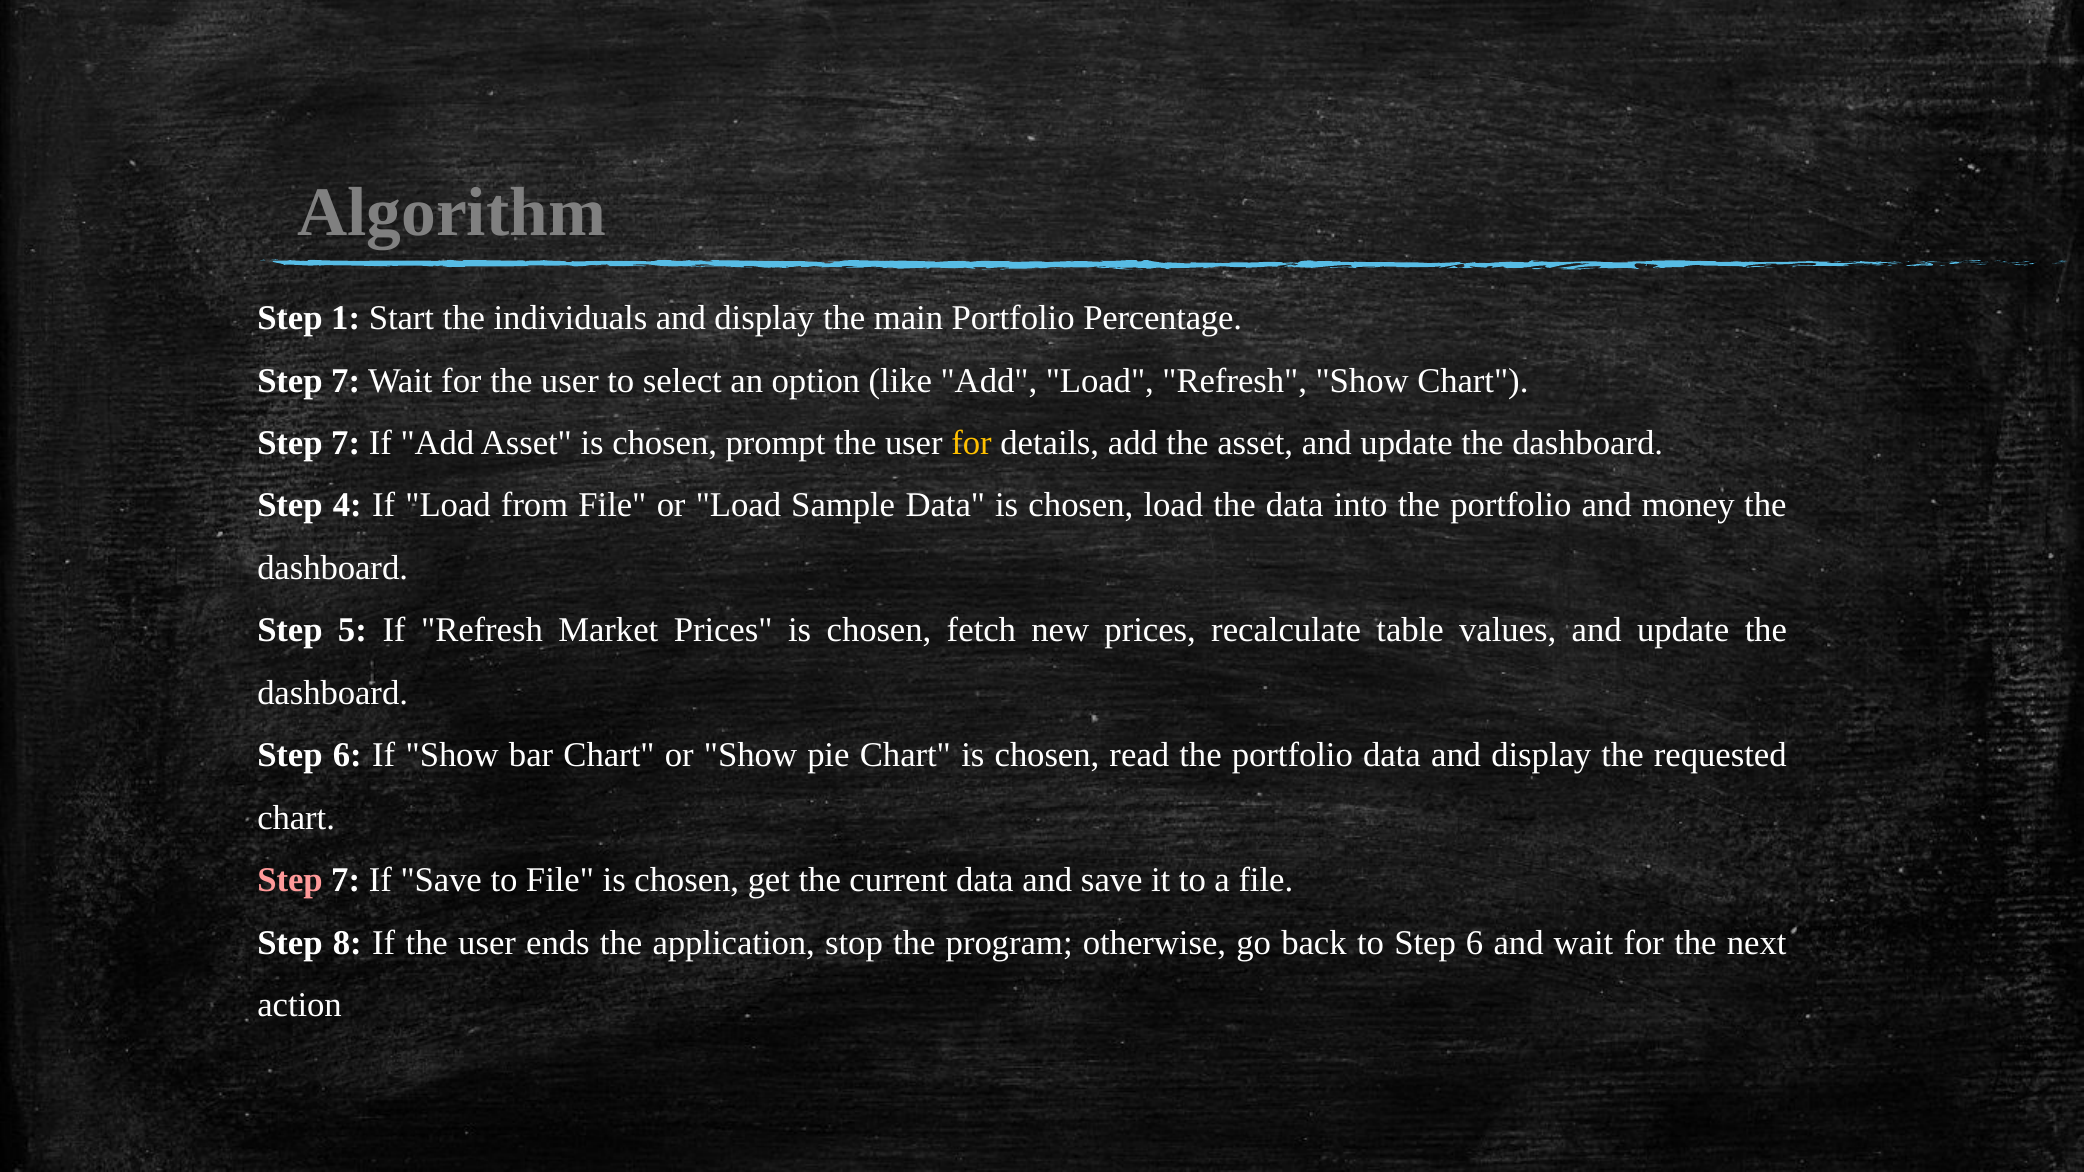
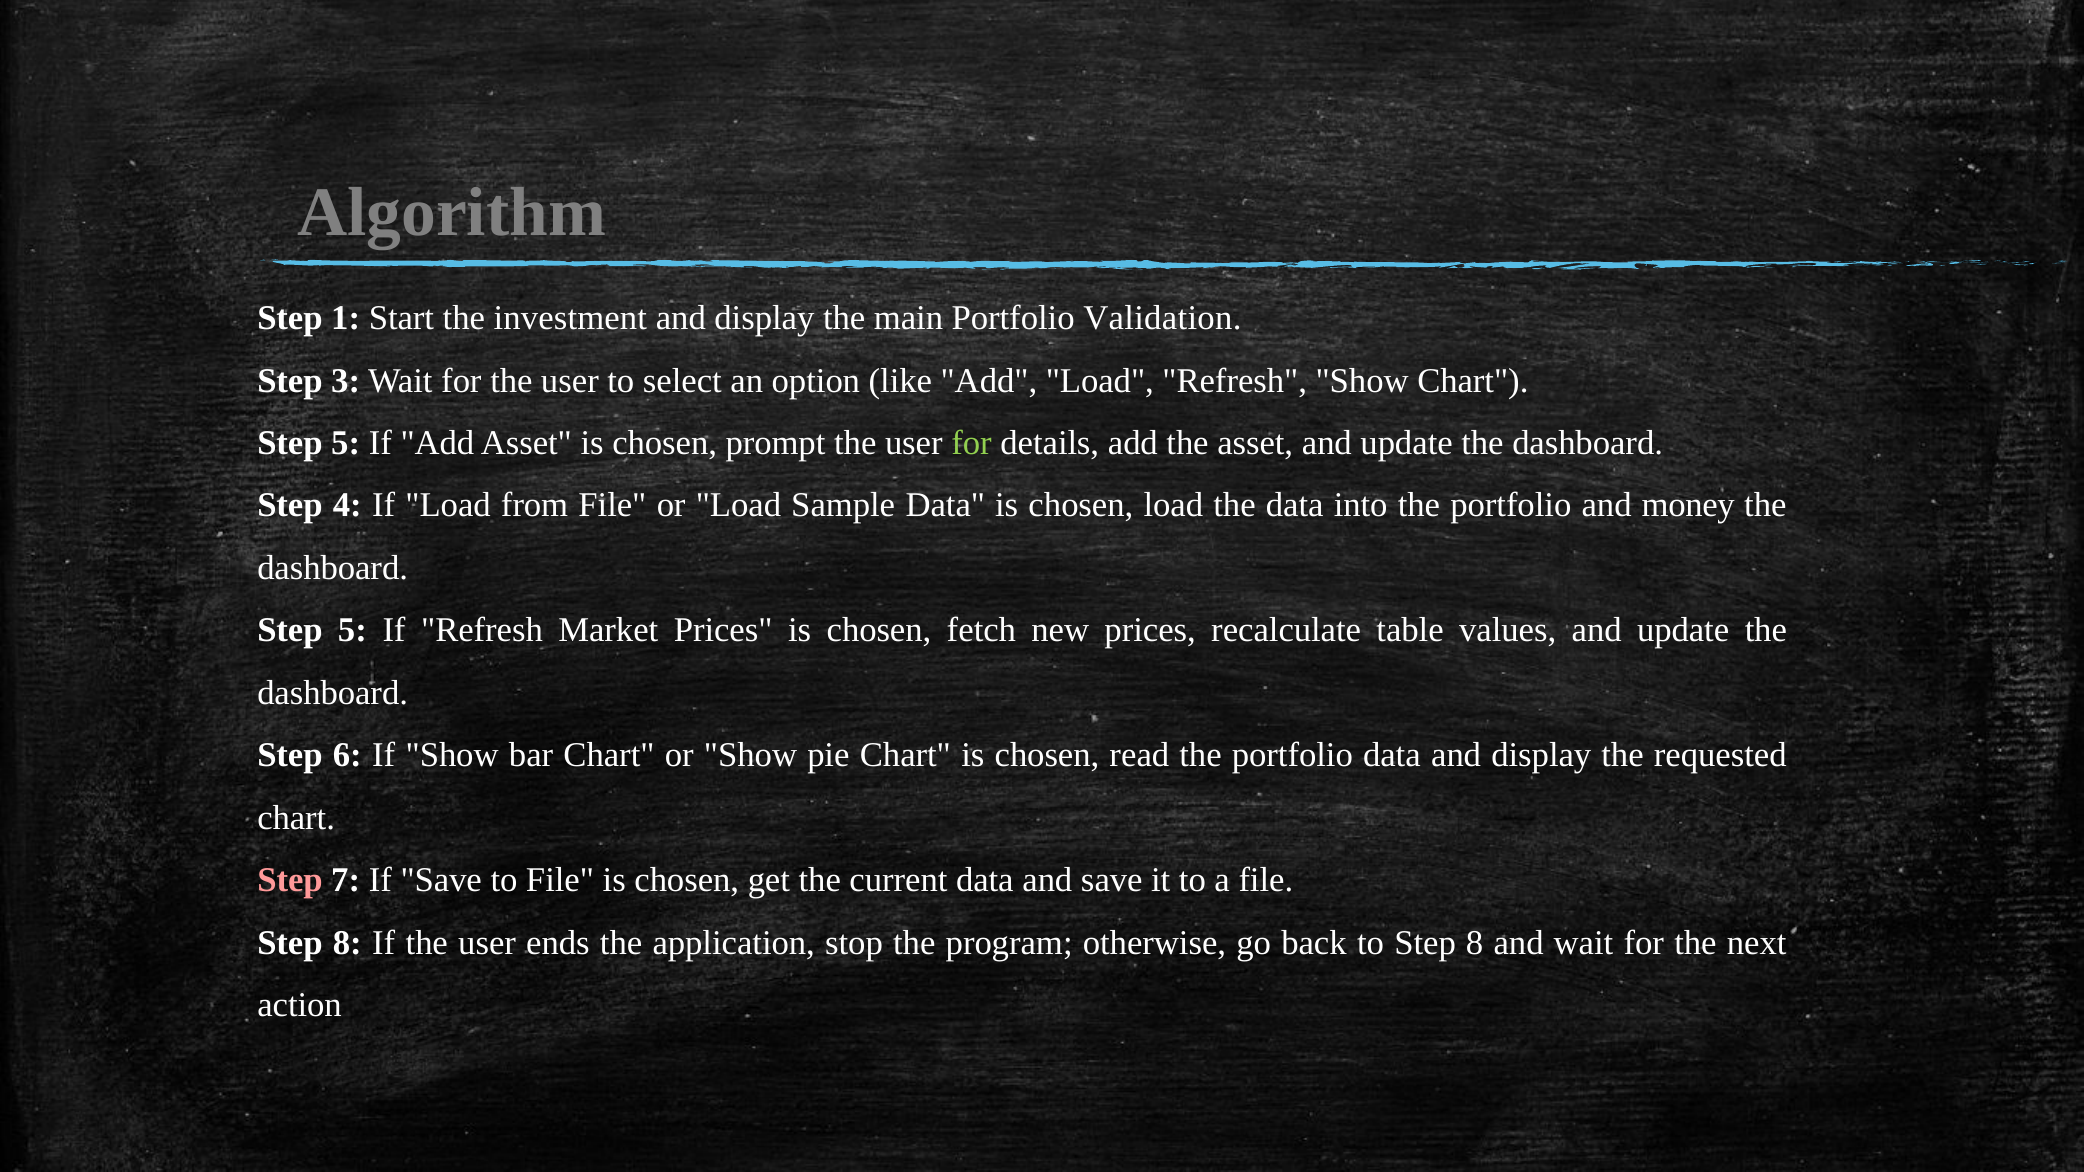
individuals: individuals -> investment
Percentage: Percentage -> Validation
7 at (346, 381): 7 -> 3
7 at (346, 443): 7 -> 5
for at (972, 443) colour: yellow -> light green
to Step 6: 6 -> 8
